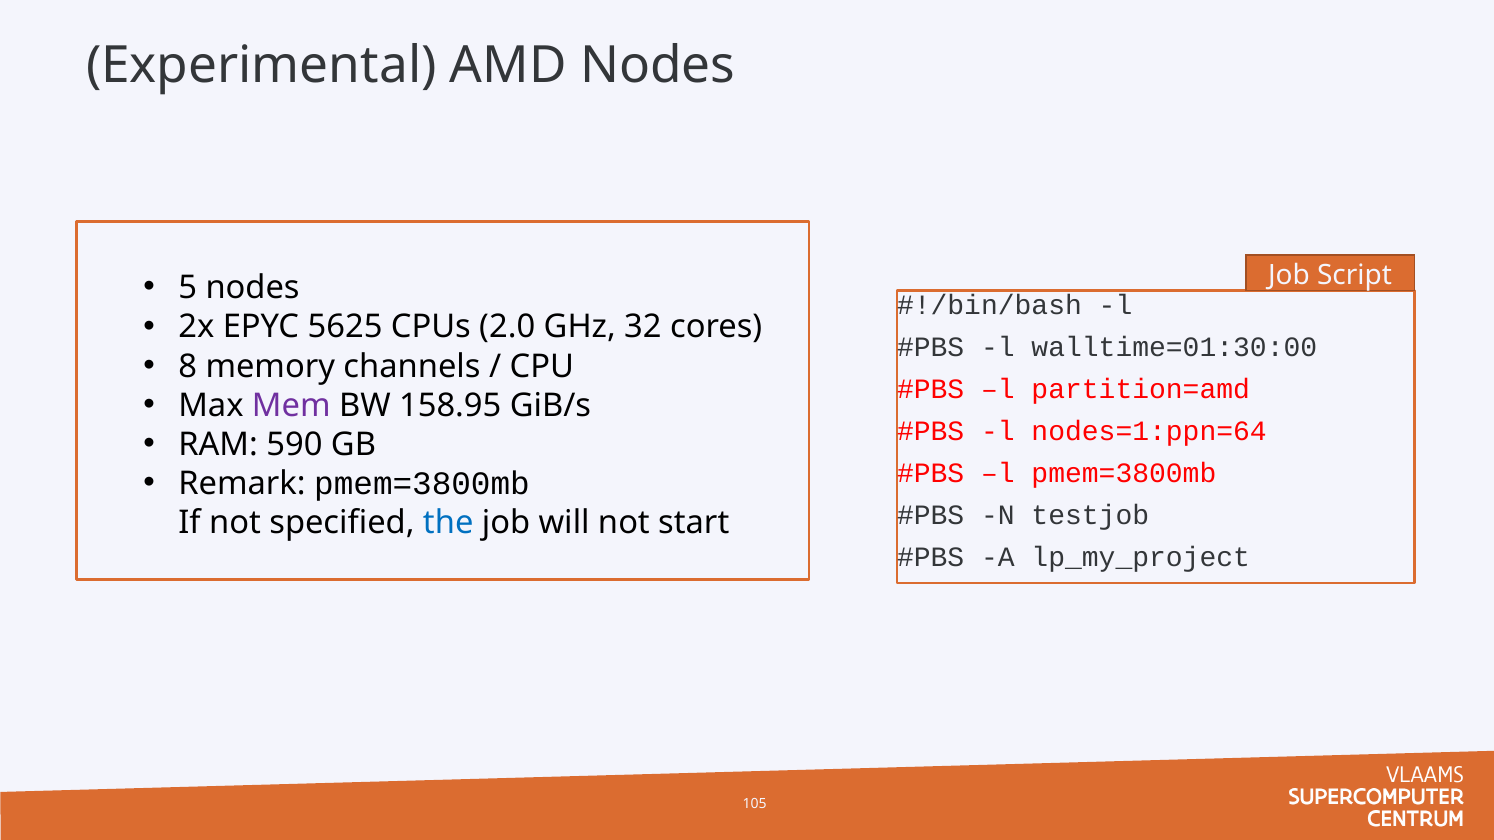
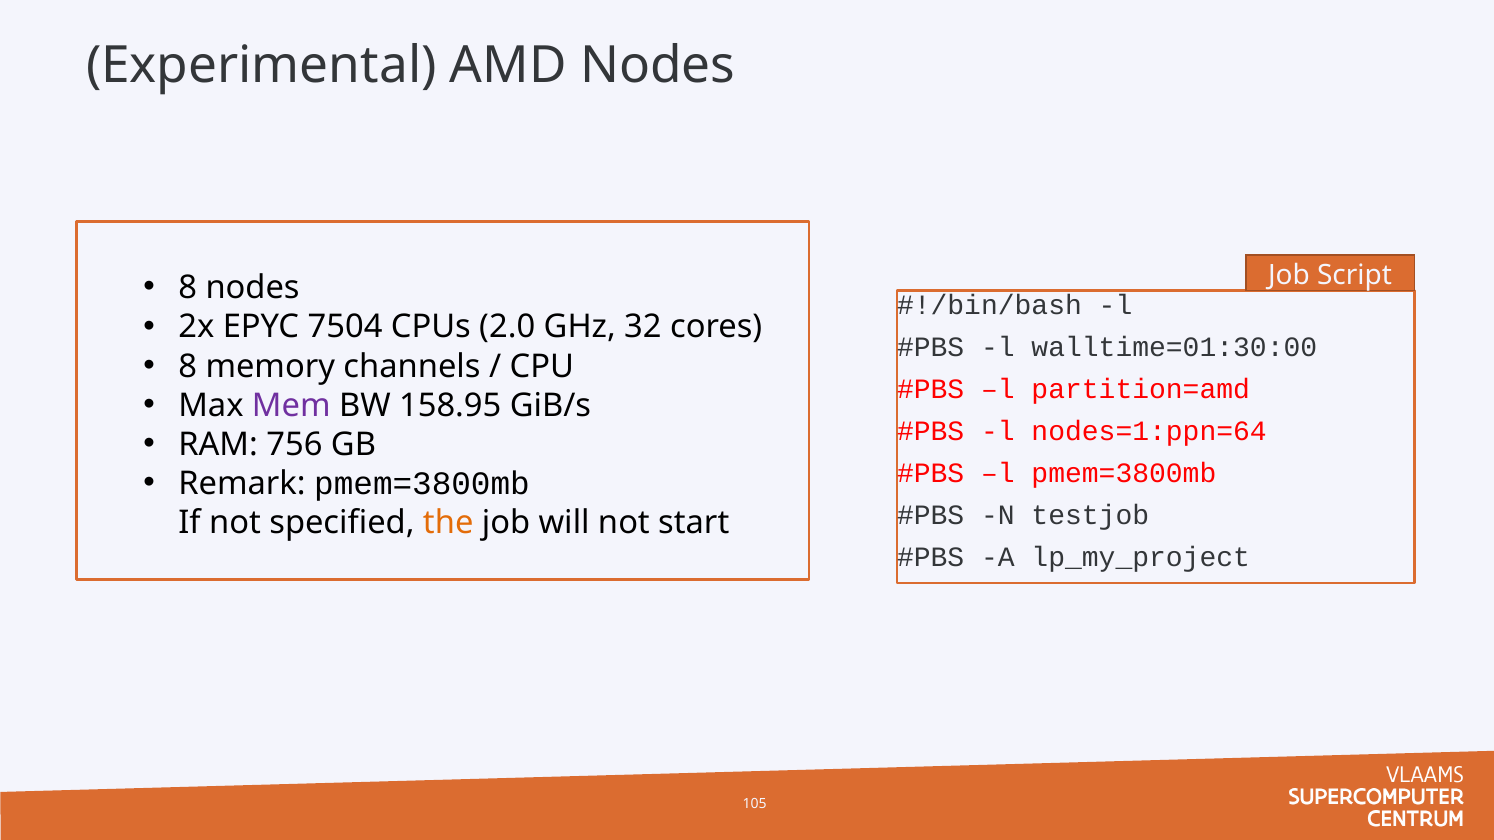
5 at (188, 288): 5 -> 8
5625: 5625 -> 7504
590: 590 -> 756
the colour: blue -> orange
